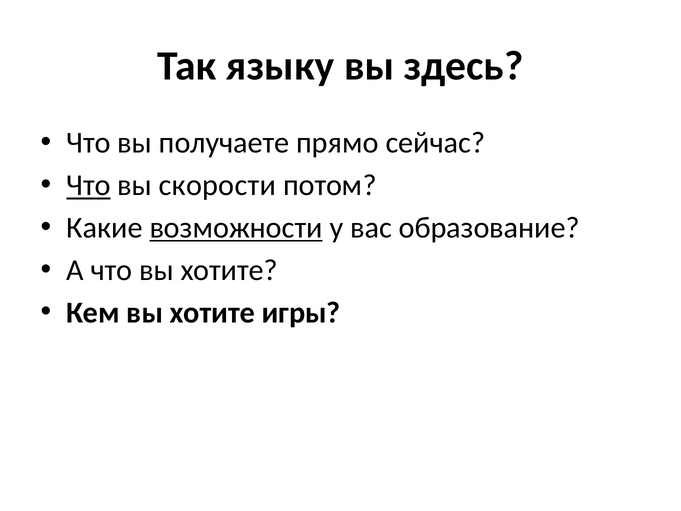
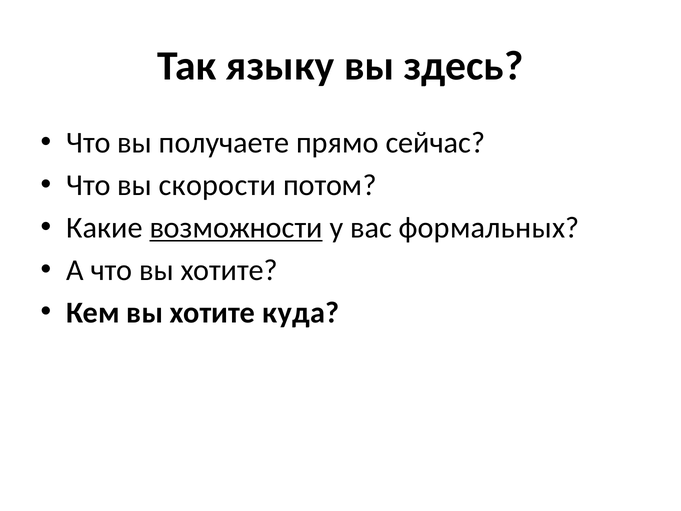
Что at (89, 185) underline: present -> none
образование: образование -> формальных
игры: игры -> куда
